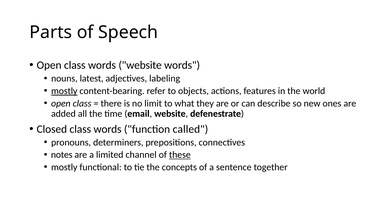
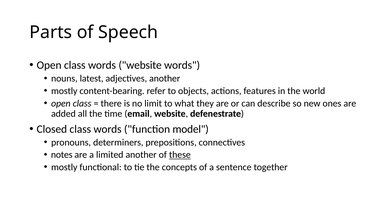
adjectives labeling: labeling -> another
mostly at (64, 91) underline: present -> none
called: called -> model
limited channel: channel -> another
